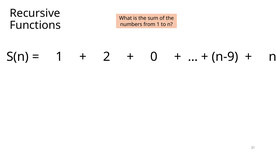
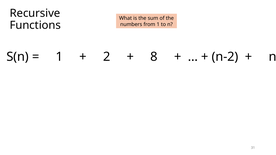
0: 0 -> 8
n-9: n-9 -> n-2
